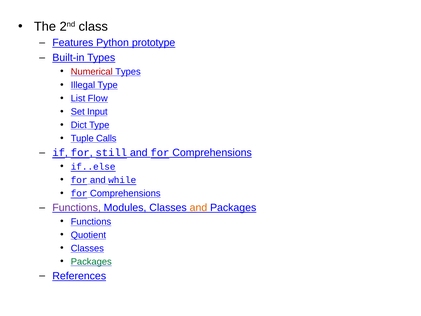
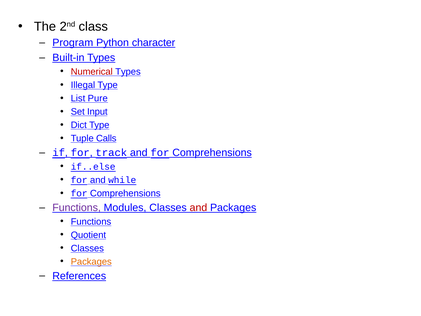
Features: Features -> Program
prototype: prototype -> character
Flow: Flow -> Pure
still: still -> track
and at (198, 208) colour: orange -> red
Packages at (91, 261) colour: green -> orange
